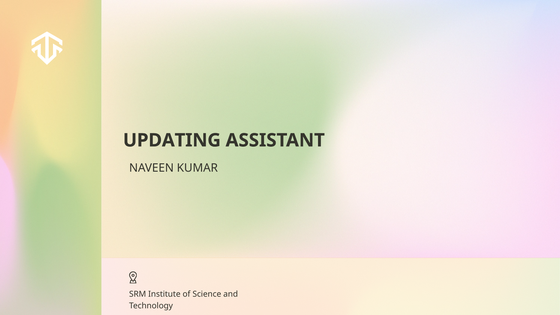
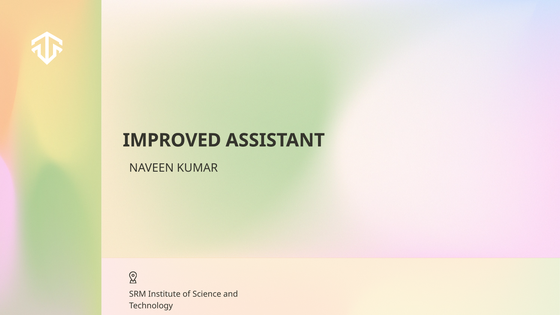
UPDATING: UPDATING -> IMPROVED
